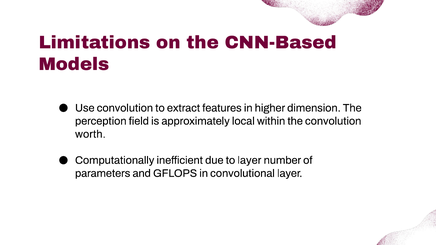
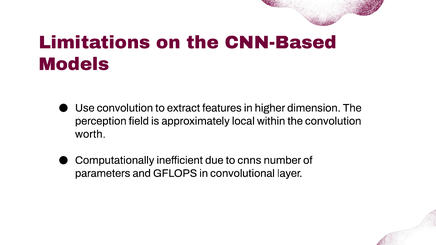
to layer: layer -> cnns
